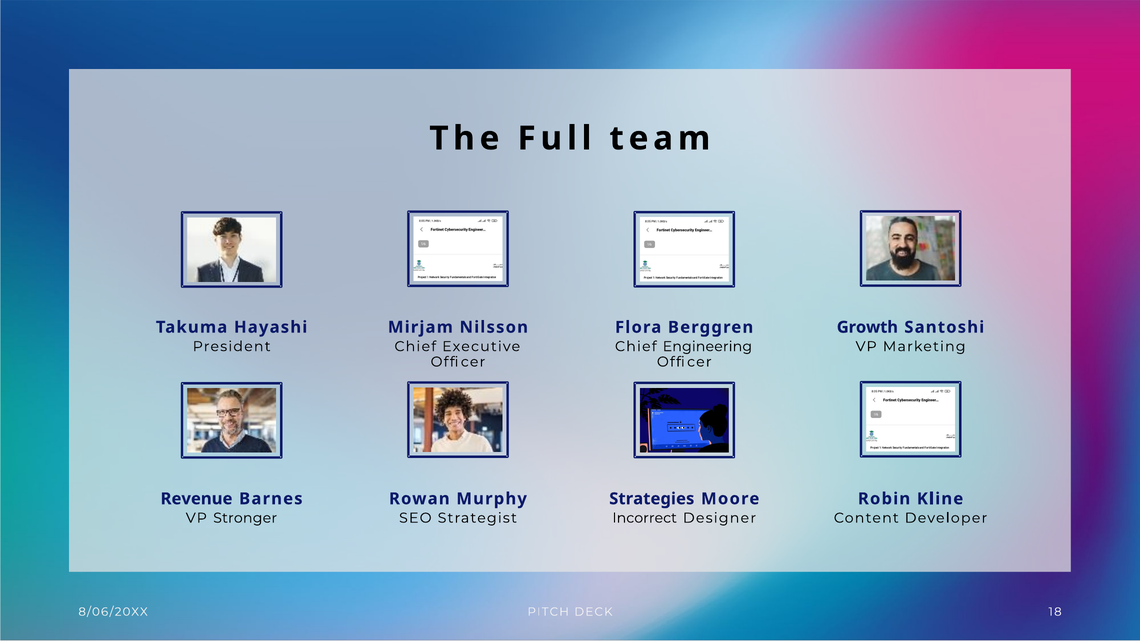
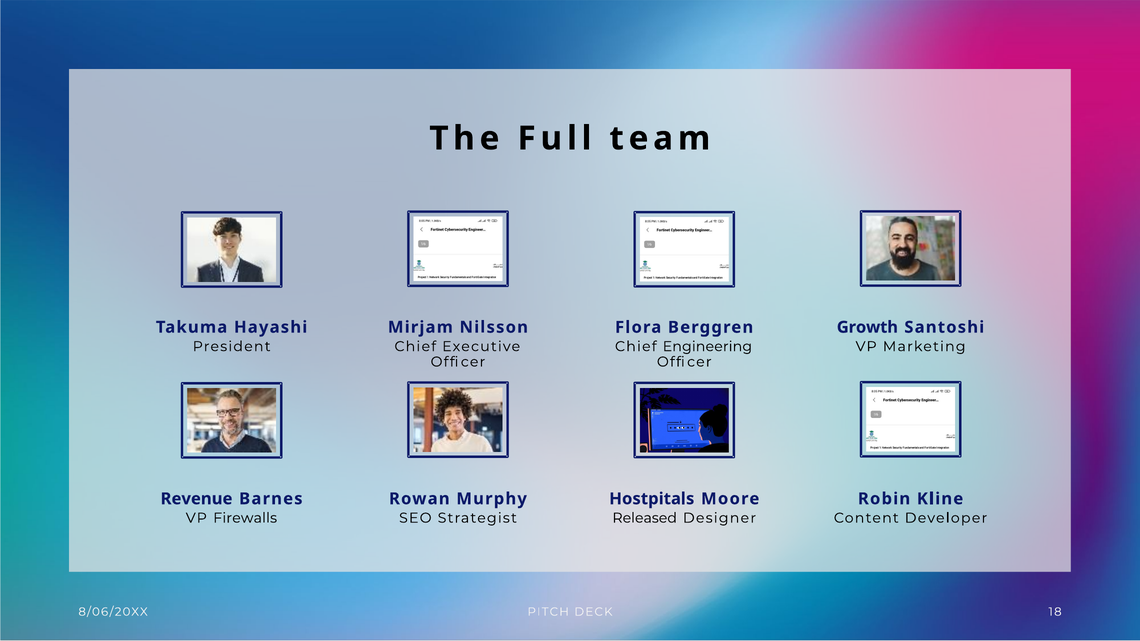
Strategies: Strategies -> Hostpitals
Stronger: Stronger -> Firewalls
Incorrect: Incorrect -> Released
